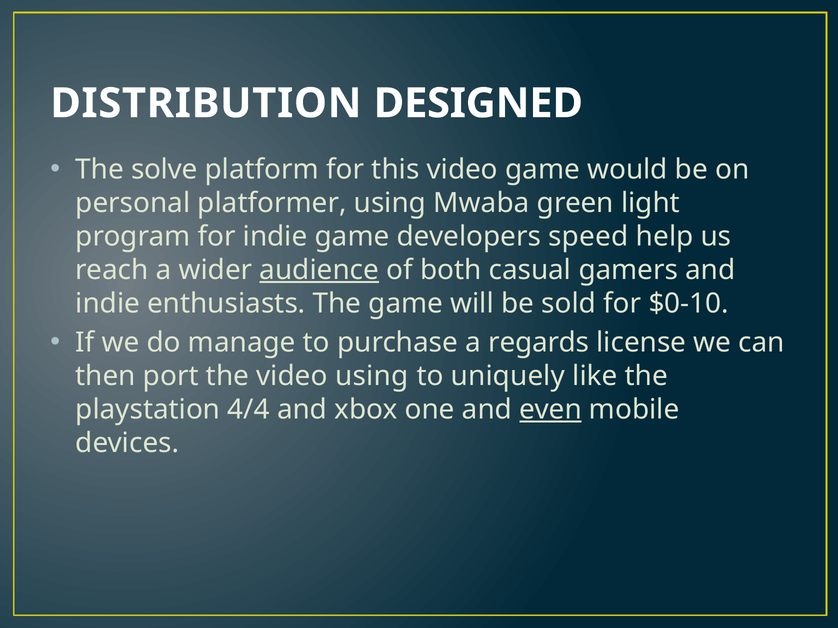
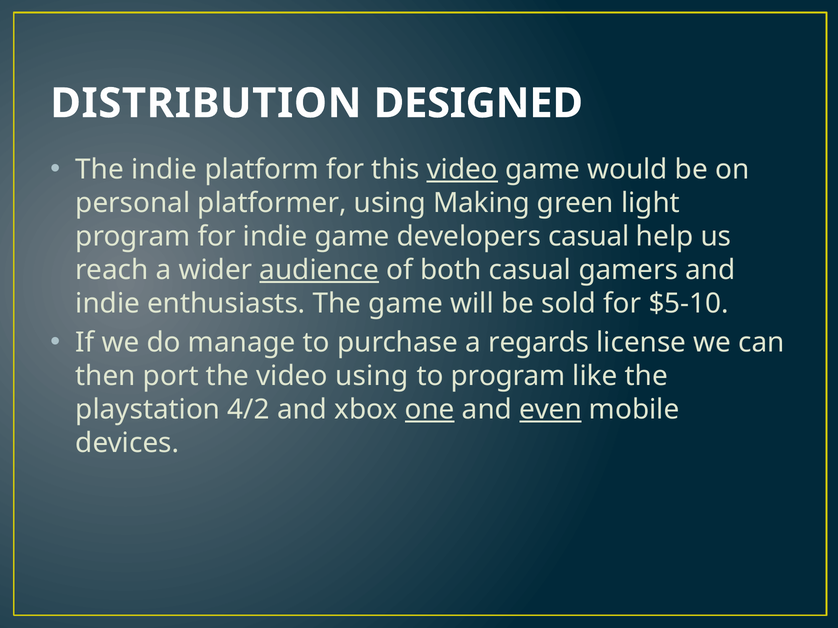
The solve: solve -> indie
video at (462, 170) underline: none -> present
Mwaba: Mwaba -> Making
developers speed: speed -> casual
$0-10: $0-10 -> $5-10
to uniquely: uniquely -> program
4/4: 4/4 -> 4/2
one underline: none -> present
